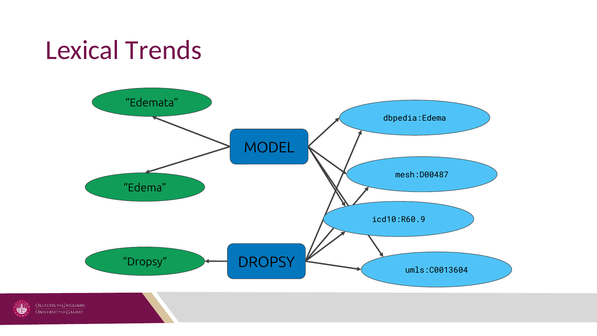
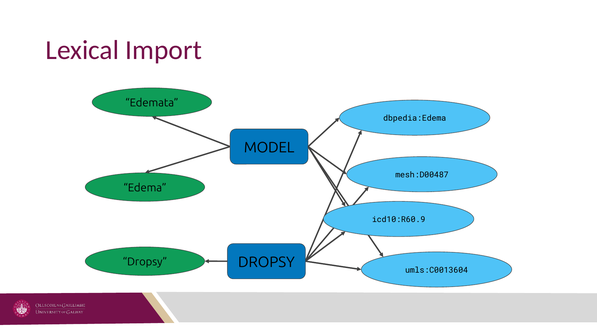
Trends: Trends -> Import
